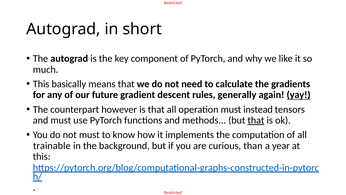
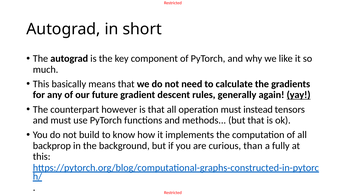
that at (256, 120) underline: present -> none
not must: must -> build
trainable: trainable -> backprop
year: year -> fully
